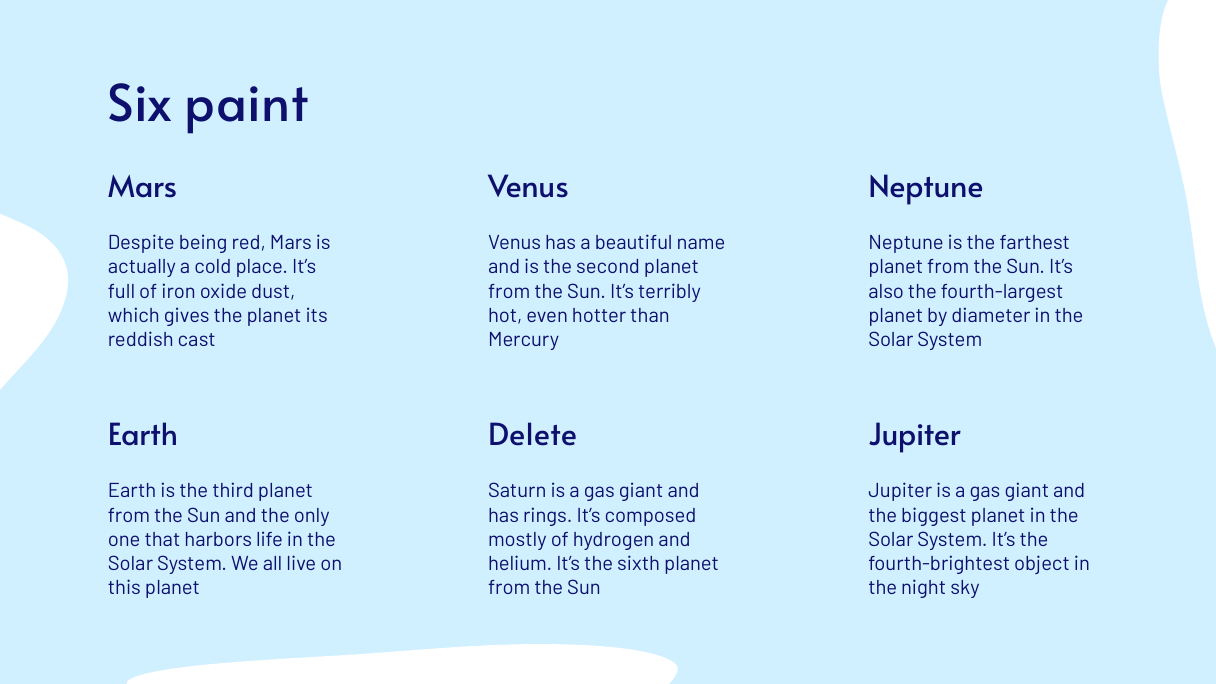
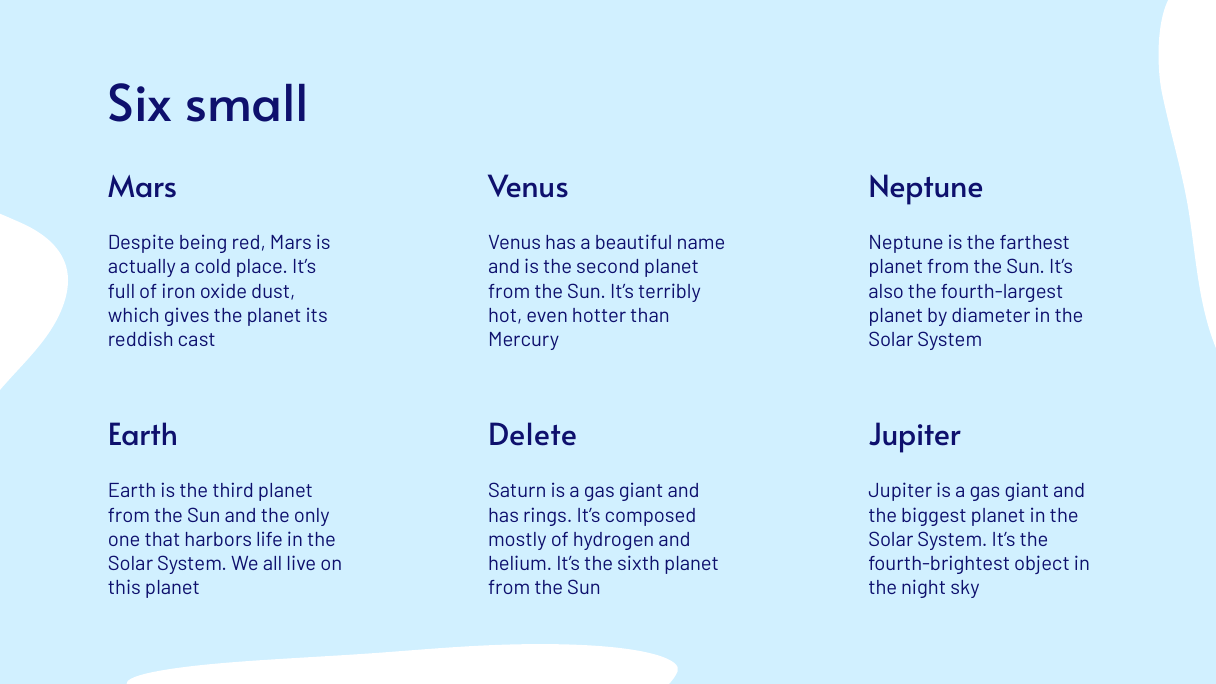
paint: paint -> small
